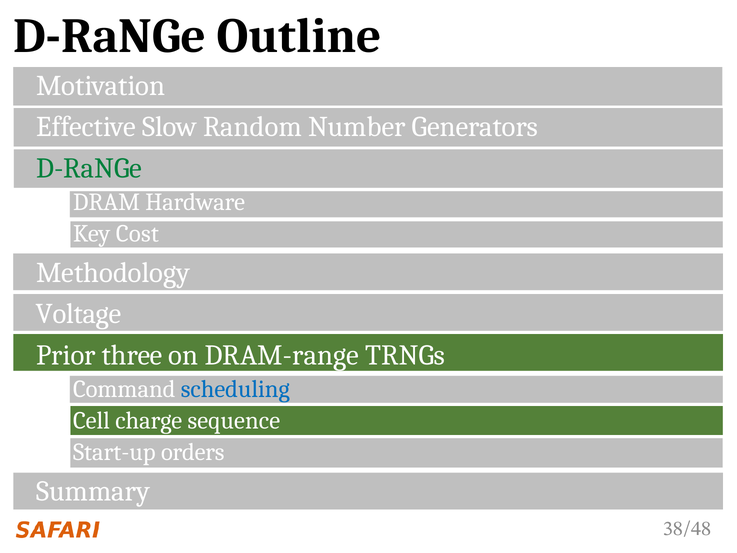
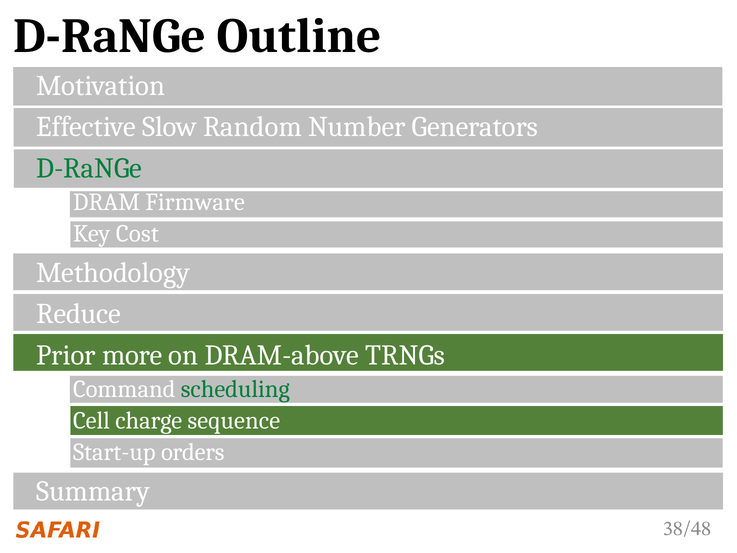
Hardware: Hardware -> Firmware
Voltage: Voltage -> Reduce
three: three -> more
DRAM-range: DRAM-range -> DRAM-above
scheduling colour: blue -> green
